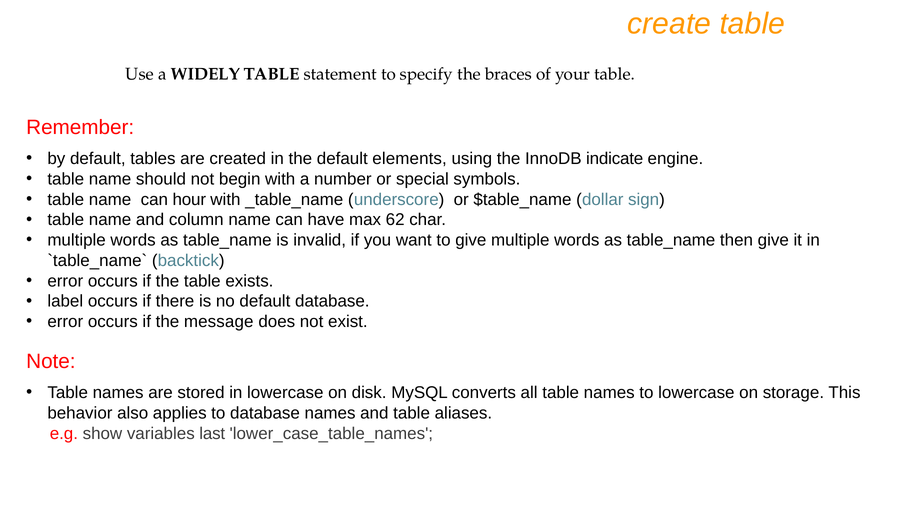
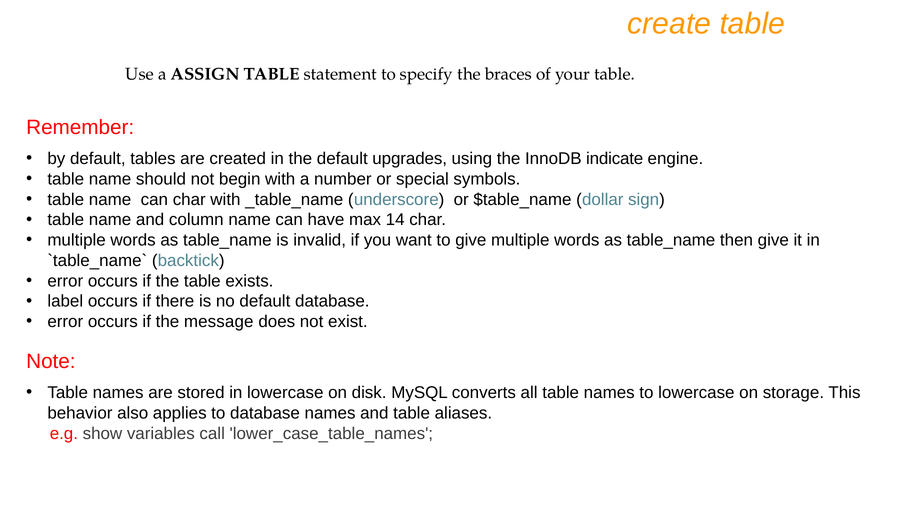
WIDELY: WIDELY -> ASSIGN
elements: elements -> upgrades
can hour: hour -> char
62: 62 -> 14
last: last -> call
